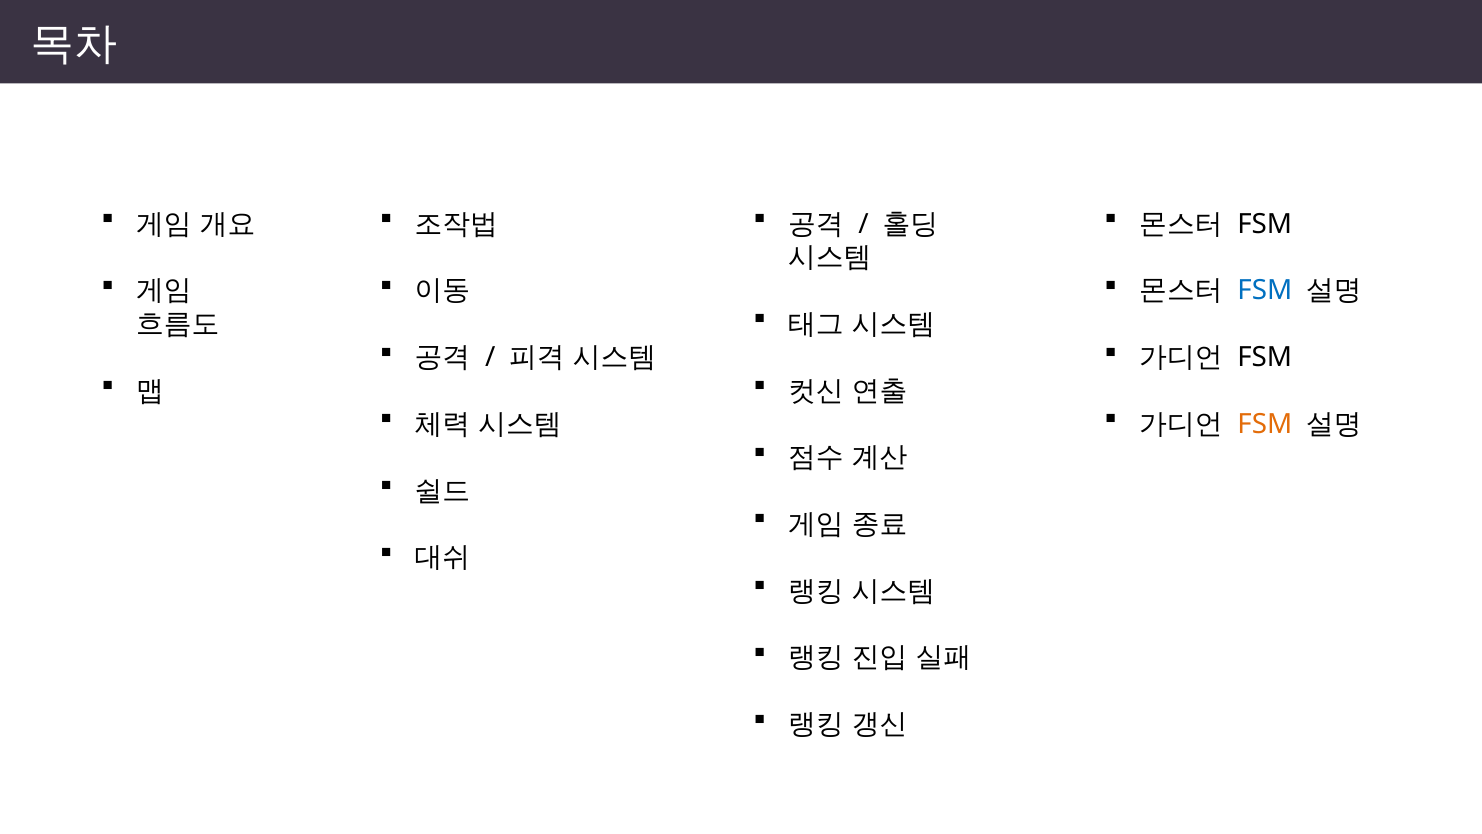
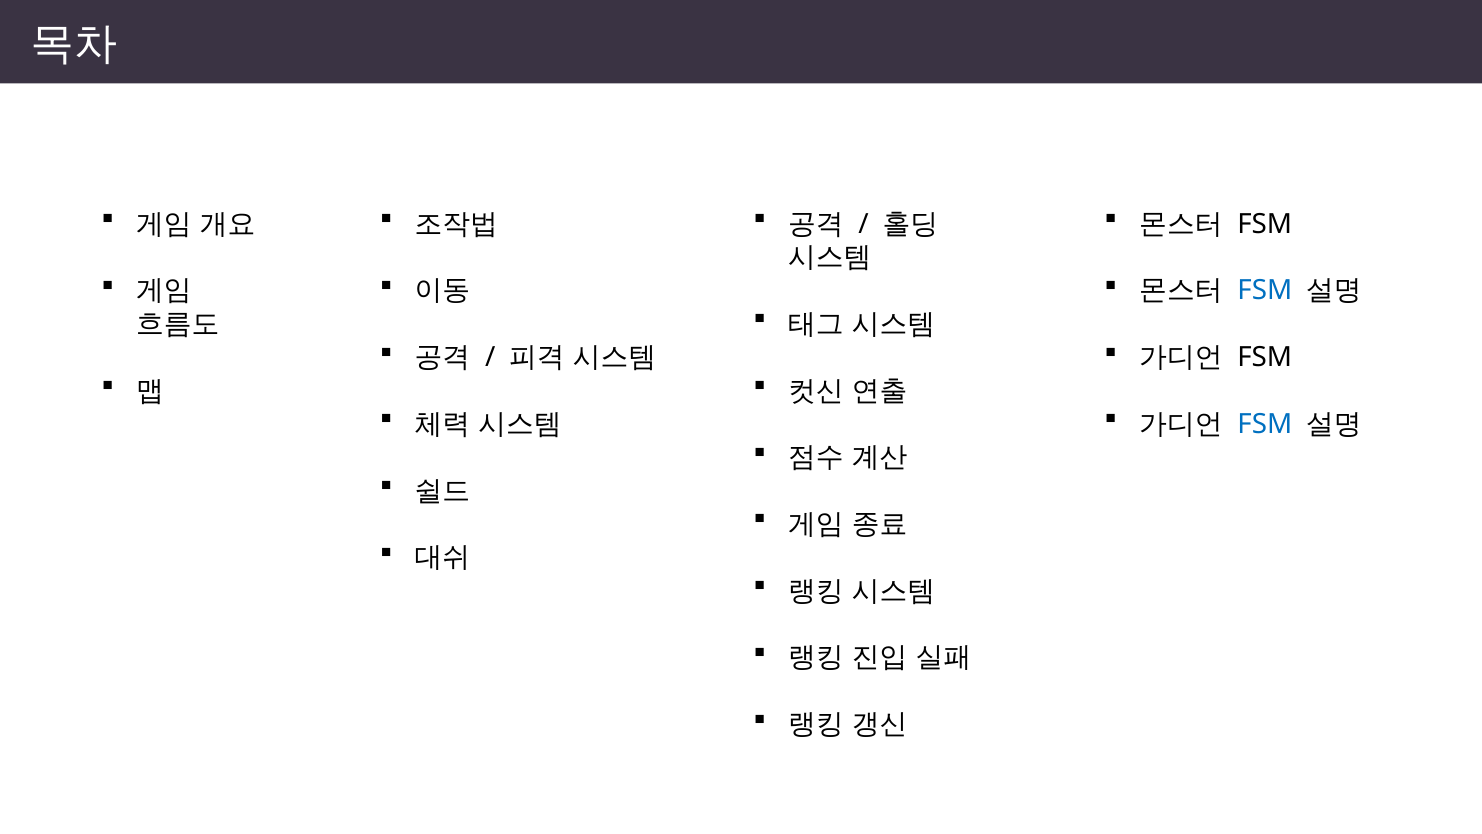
FSM at (1265, 424) colour: orange -> blue
